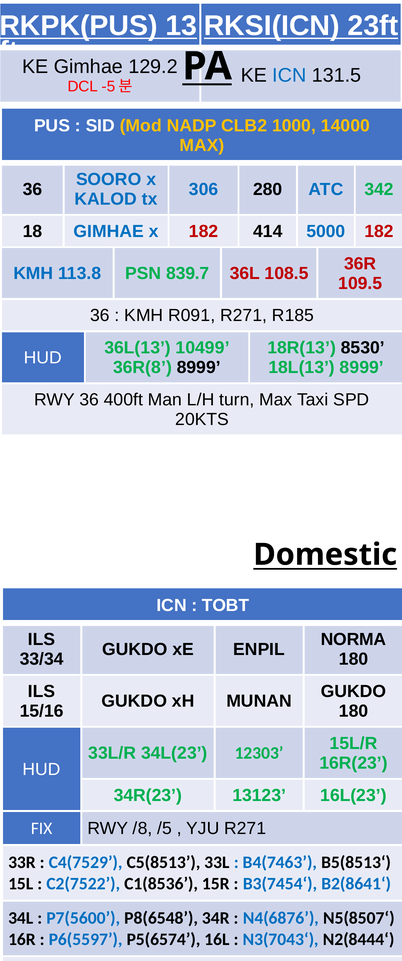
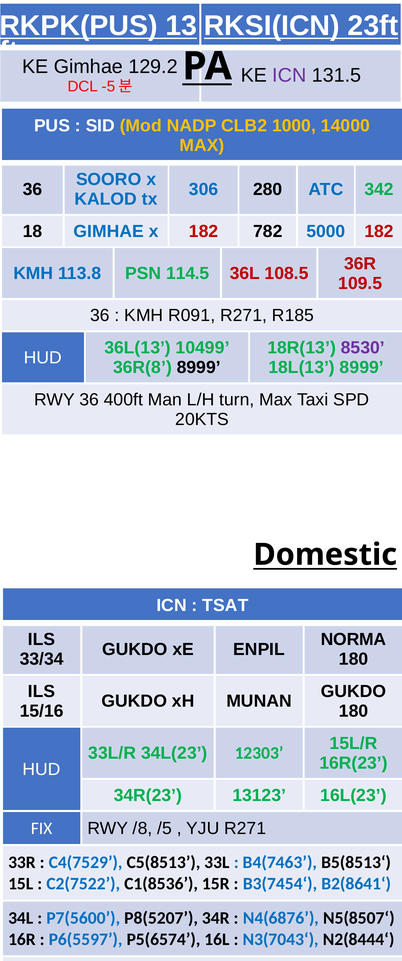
ICN at (289, 75) colour: blue -> purple
414: 414 -> 782
839.7: 839.7 -> 114.5
8530 colour: black -> purple
TOBT: TOBT -> TSAT
P8(6548: P8(6548 -> P8(5207
